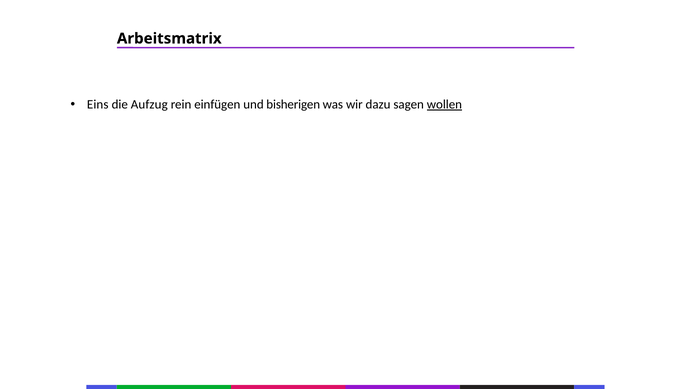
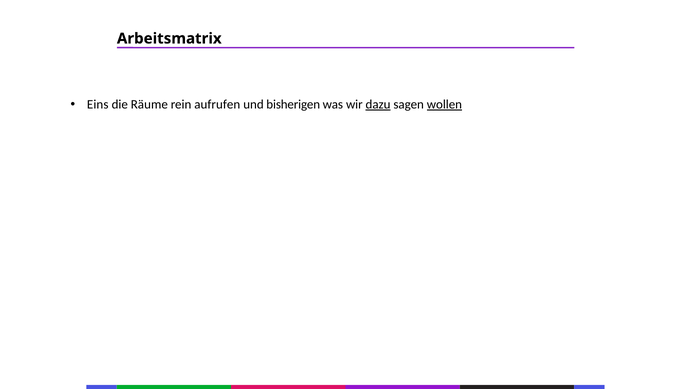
Aufzug: Aufzug -> Räume
einfügen: einfügen -> aufrufen
dazu underline: none -> present
